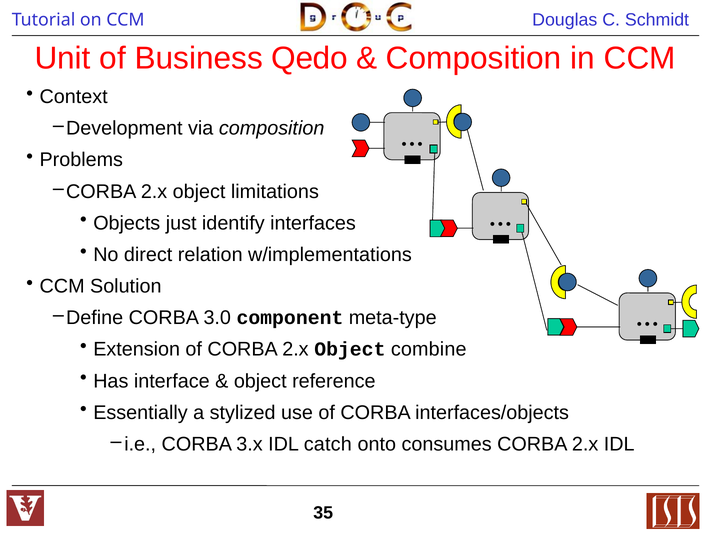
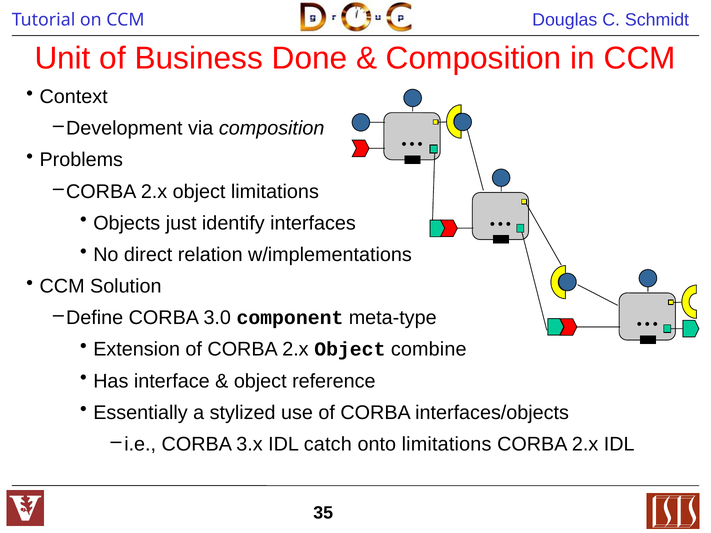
Qedo: Qedo -> Done
onto consumes: consumes -> limitations
